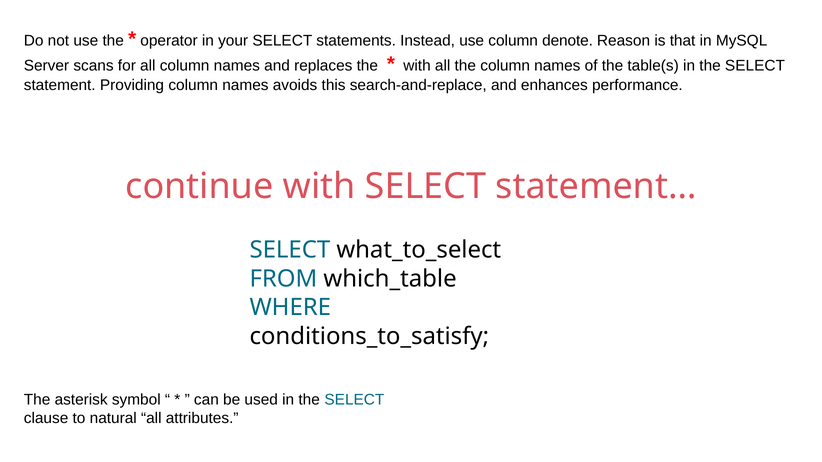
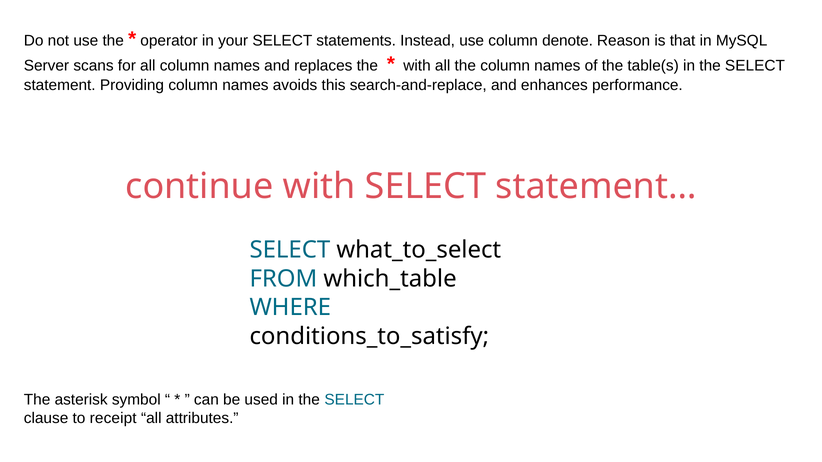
natural: natural -> receipt
